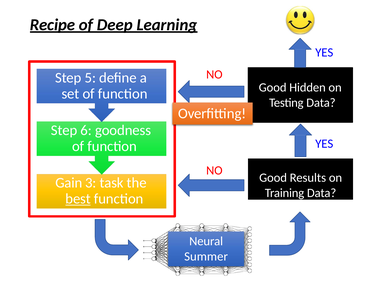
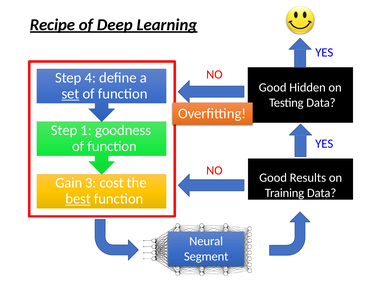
5: 5 -> 4
set underline: none -> present
6: 6 -> 1
task: task -> cost
Summer: Summer -> Segment
